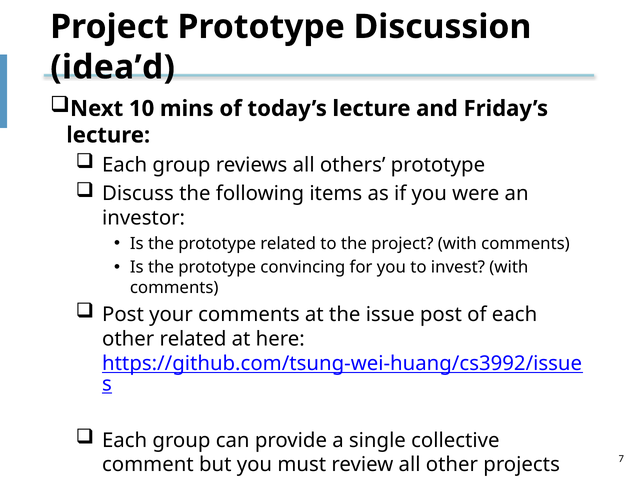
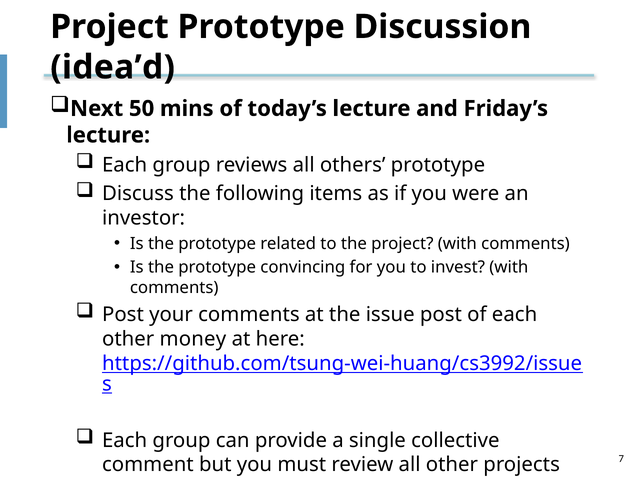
10: 10 -> 50
other related: related -> money
